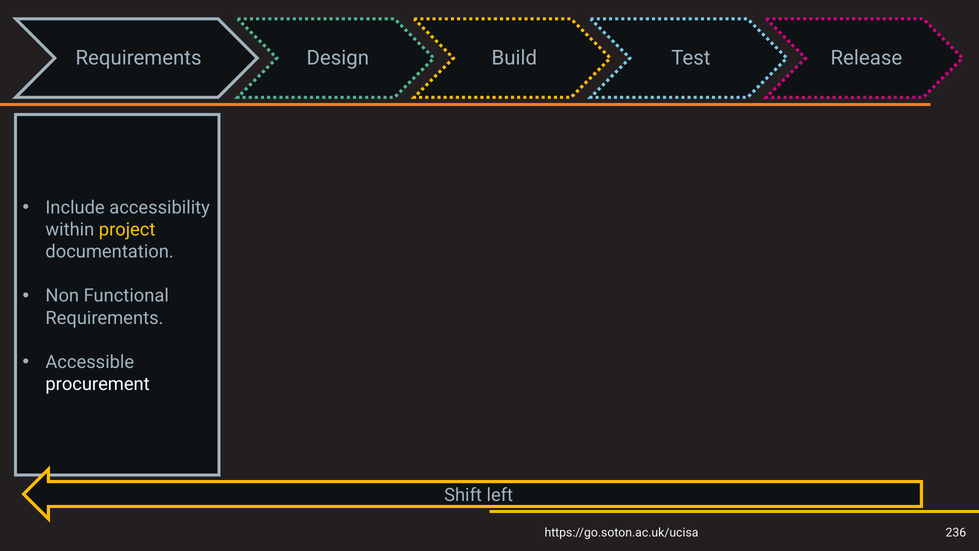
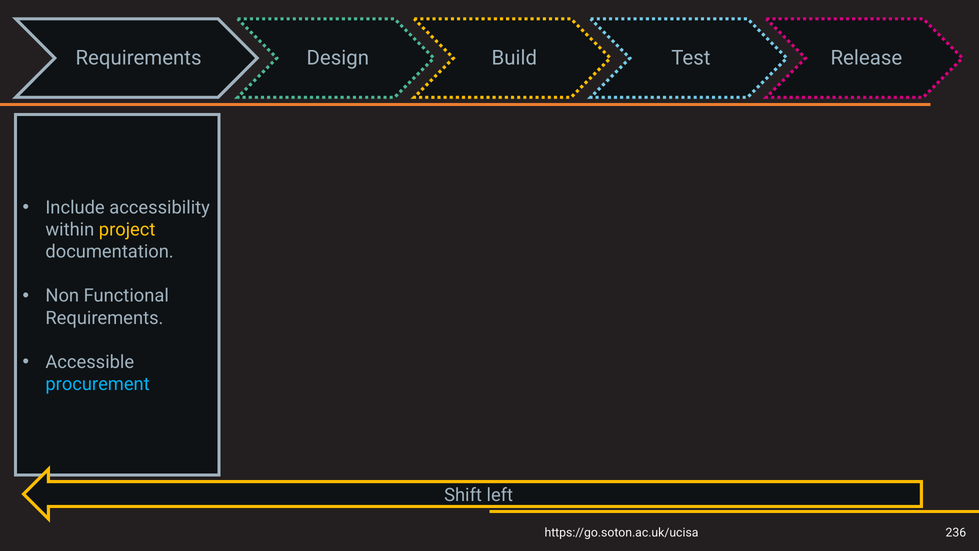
procurement colour: white -> light blue
